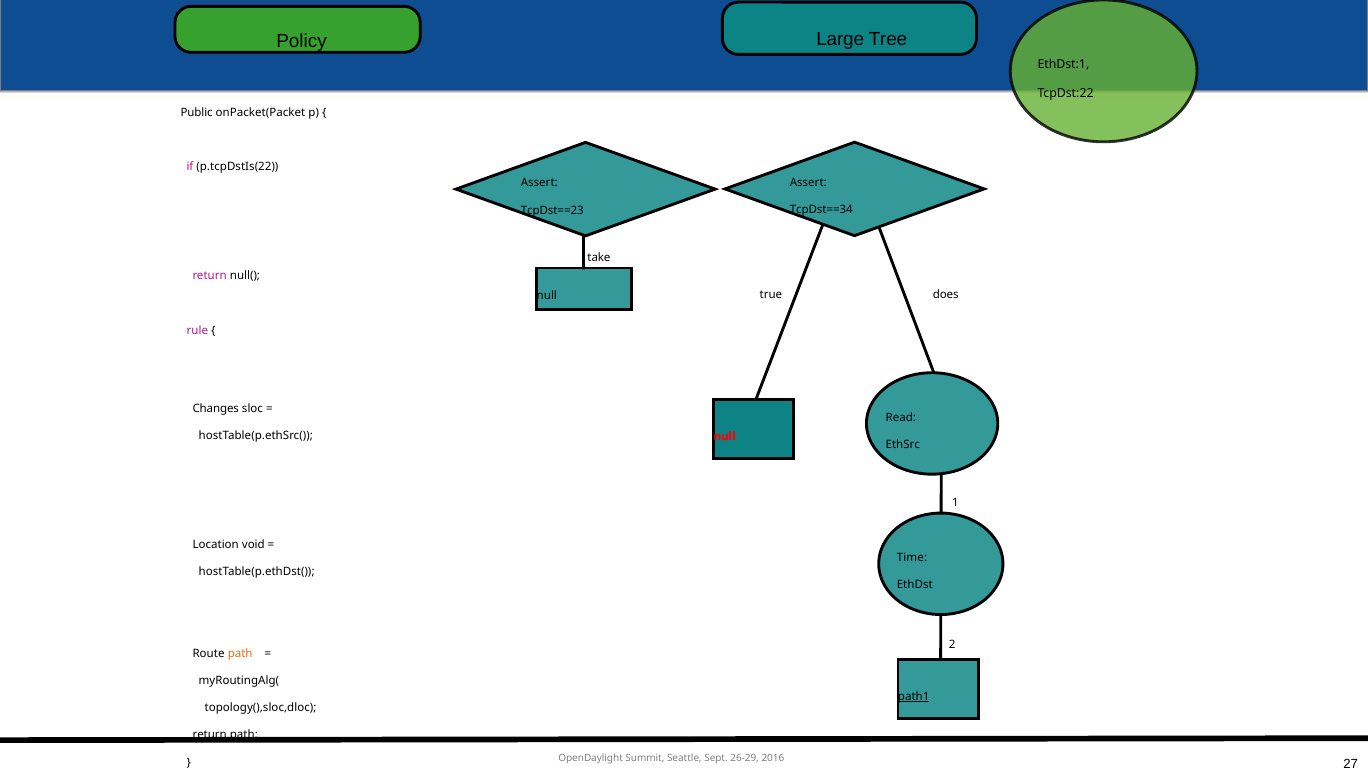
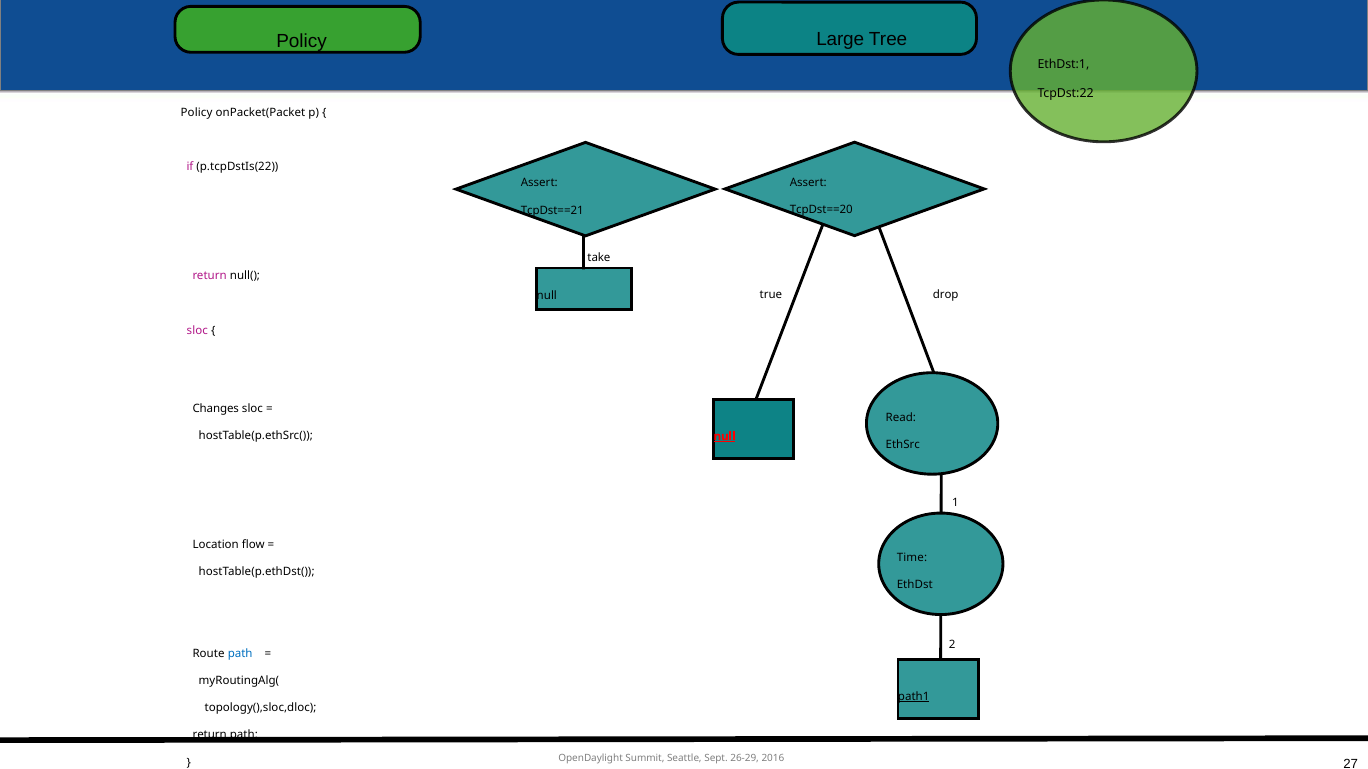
Public at (197, 113): Public -> Policy
TcpDst==34: TcpDst==34 -> TcpDst==20
TcpDst==23: TcpDst==23 -> TcpDst==21
does: does -> drop
rule at (197, 331): rule -> sloc
null at (725, 437) underline: none -> present
void: void -> flow
path at (240, 654) colour: orange -> blue
